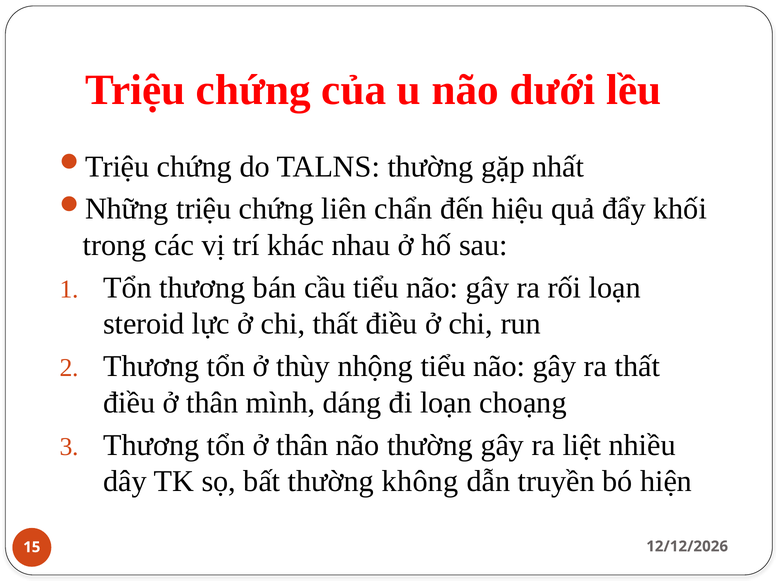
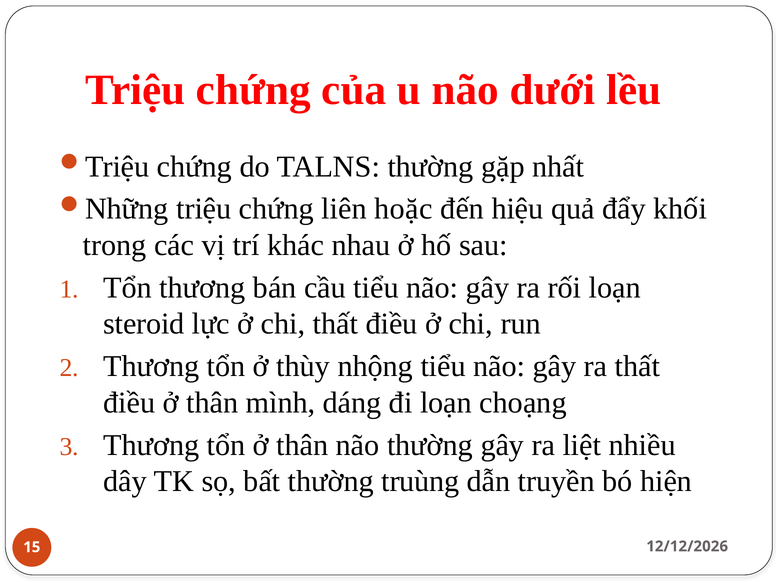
chẩn: chẩn -> hoặc
không: không -> truùng
